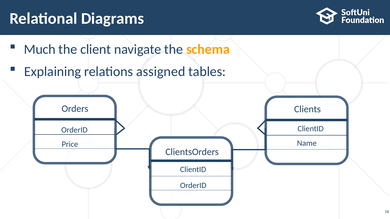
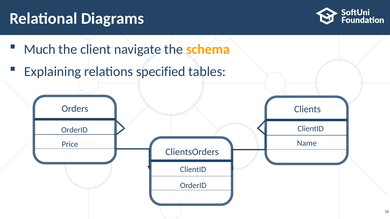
assigned: assigned -> specified
